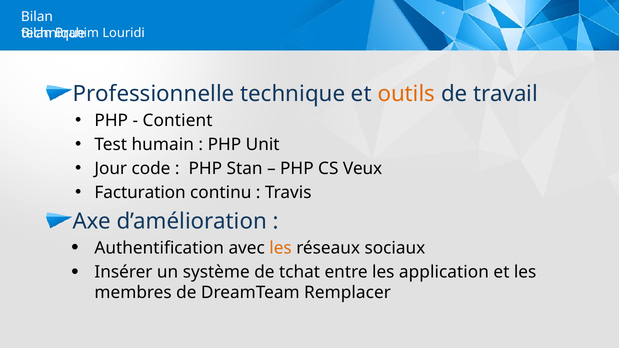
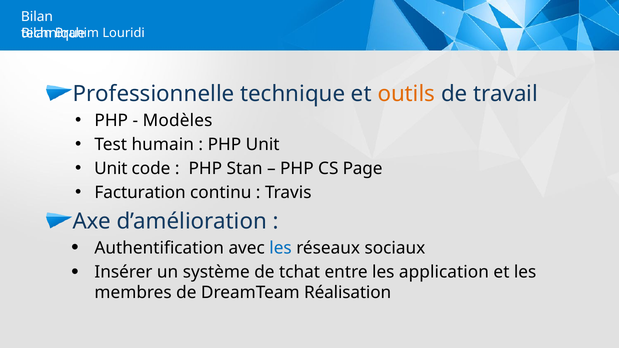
Contient: Contient -> Modèles
Jour at (111, 169): Jour -> Unit
Veux: Veux -> Page
les at (281, 248) colour: orange -> blue
Remplacer: Remplacer -> Réalisation
